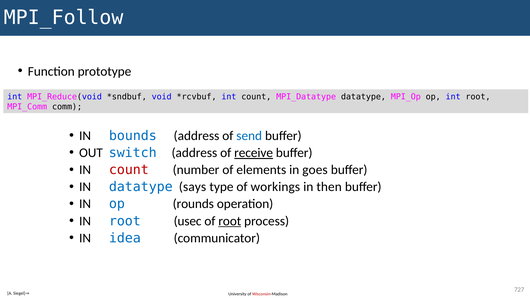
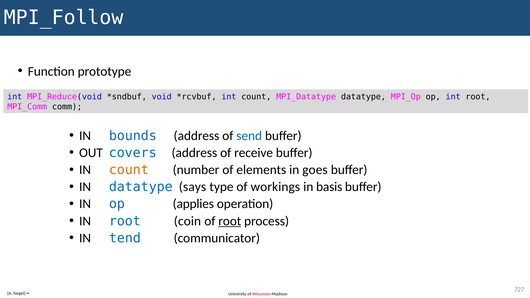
switch: switch -> covers
receive underline: present -> none
count at (129, 170) colour: red -> orange
then: then -> basis
rounds: rounds -> applies
usec: usec -> coin
idea: idea -> tend
